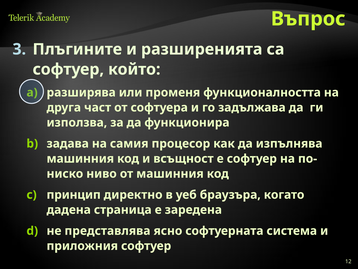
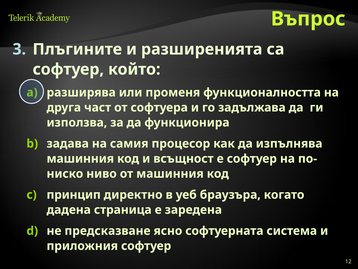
представлява: представлява -> предсказване
